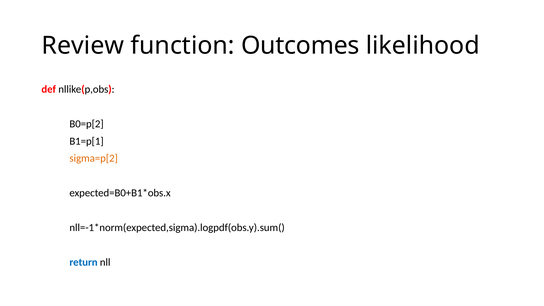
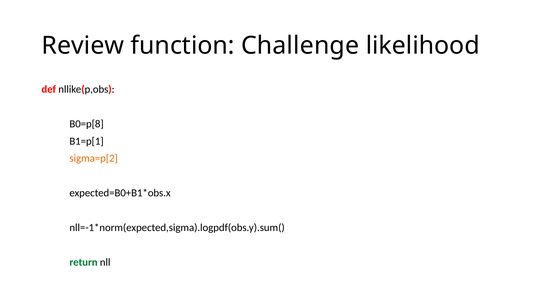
Outcomes: Outcomes -> Challenge
B0=p[2: B0=p[2 -> B0=p[8
return colour: blue -> green
